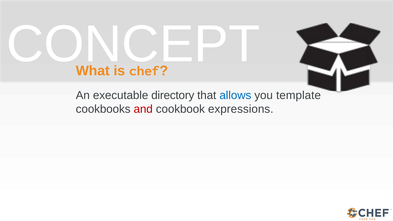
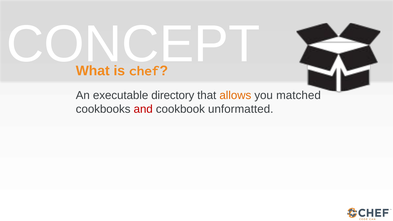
allows colour: blue -> orange
template: template -> matched
expressions: expressions -> unformatted
